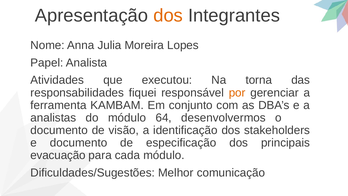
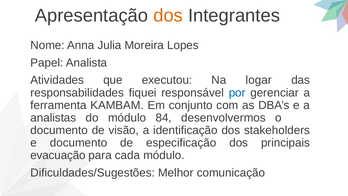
torna: torna -> logar
por colour: orange -> blue
64: 64 -> 84
